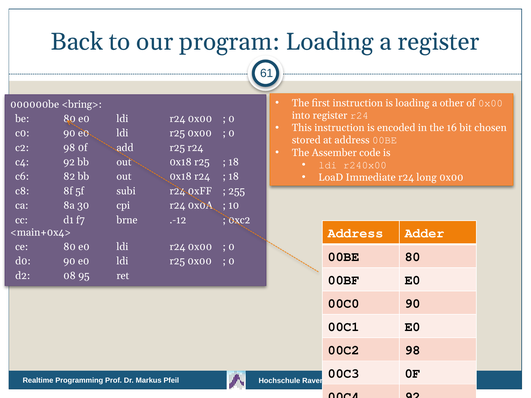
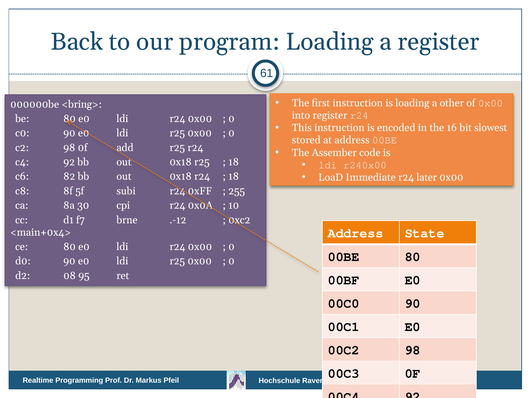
chosen: chosen -> slowest
long: long -> later
Adder: Adder -> State
